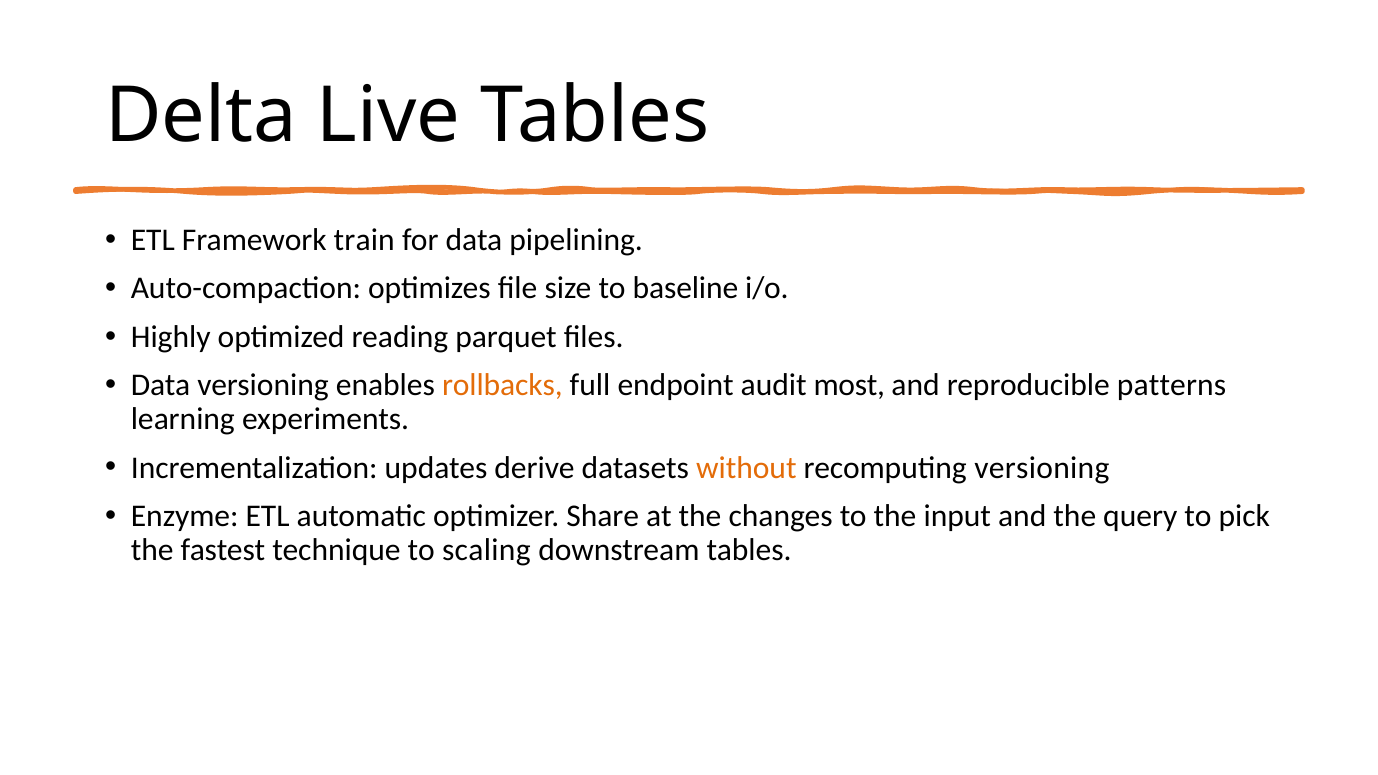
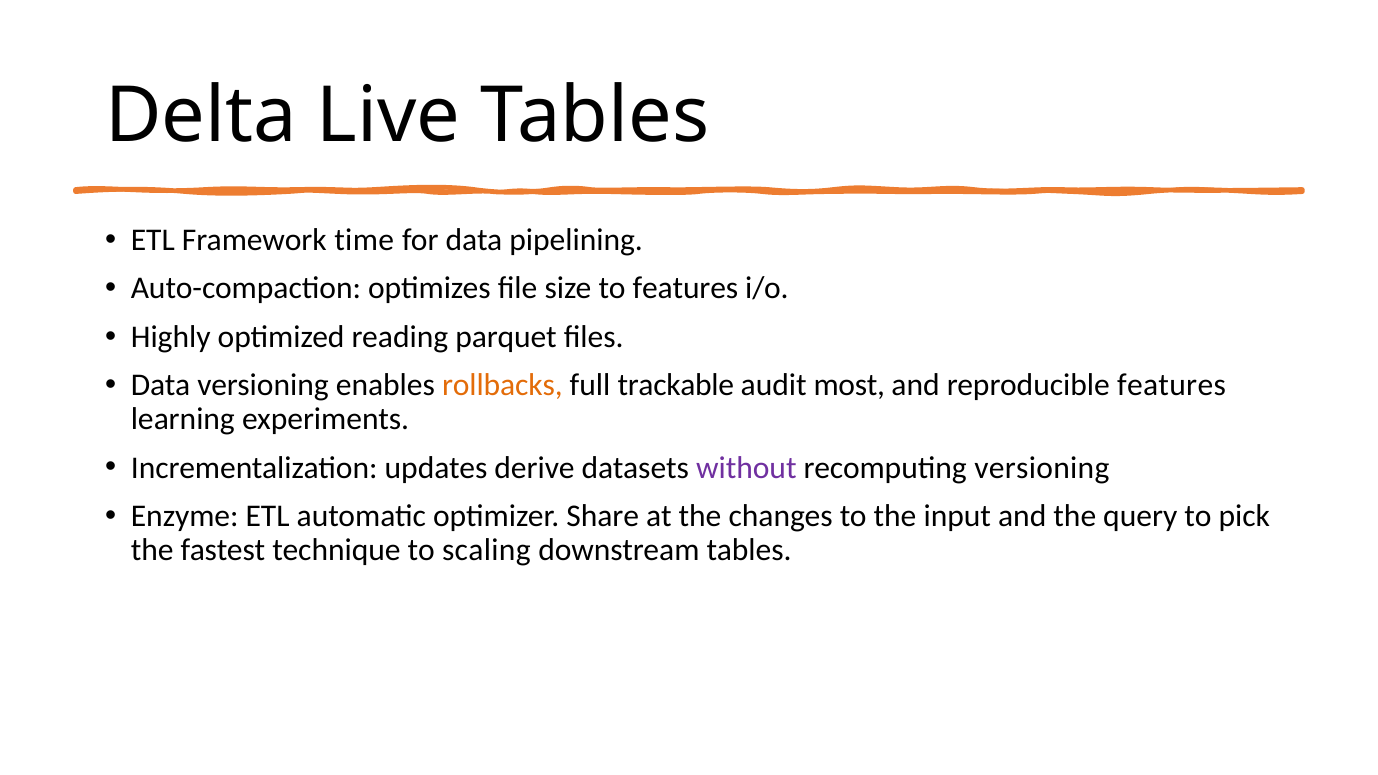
train: train -> time
to baseline: baseline -> features
endpoint: endpoint -> trackable
reproducible patterns: patterns -> features
without colour: orange -> purple
